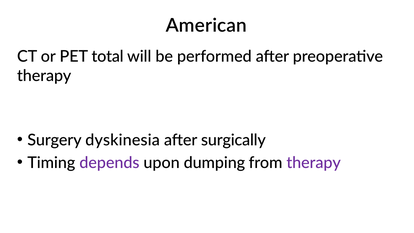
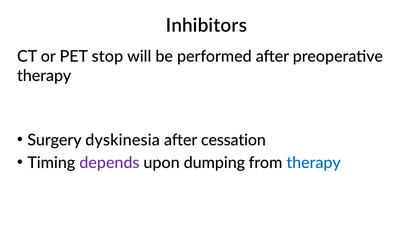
American: American -> Inhibitors
total: total -> stop
surgically: surgically -> cessation
therapy at (314, 163) colour: purple -> blue
